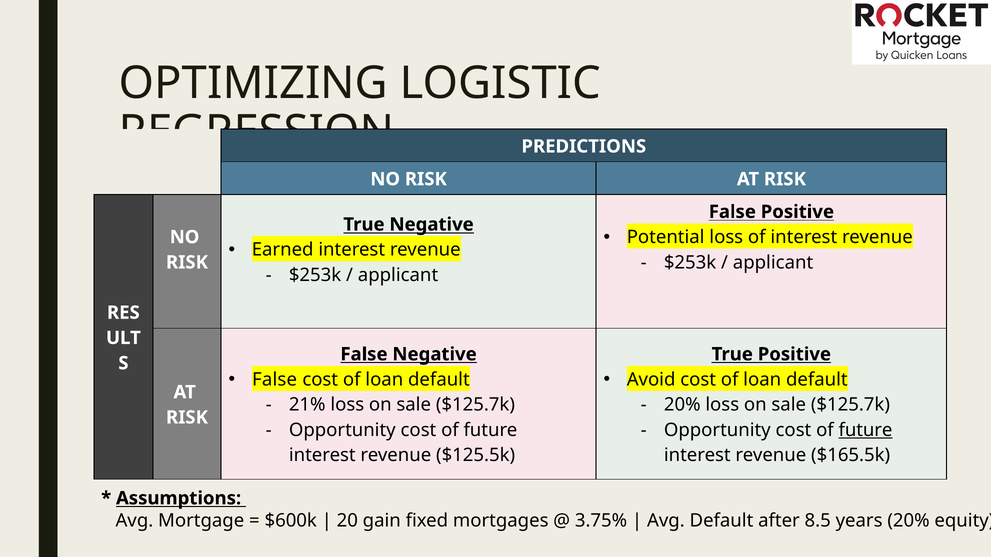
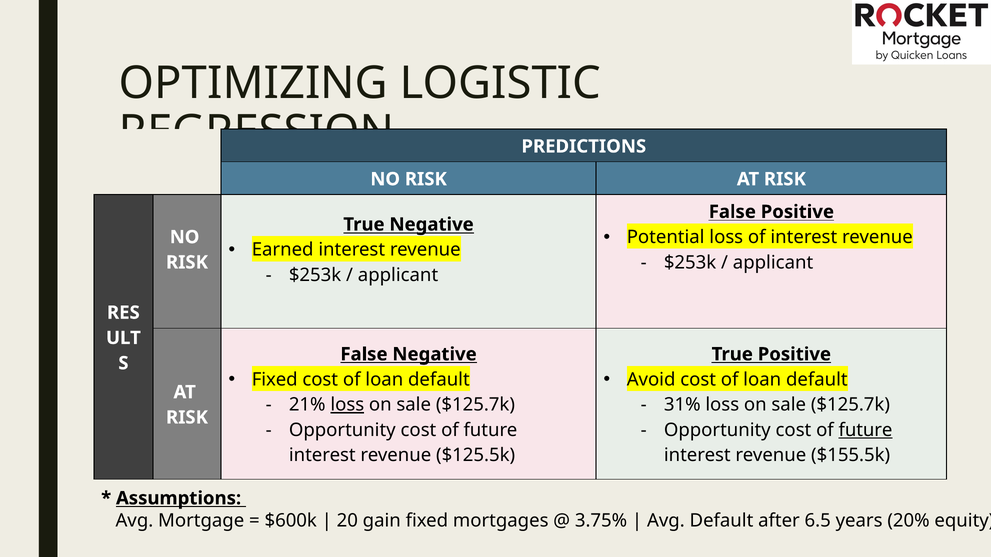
False at (275, 380): False -> Fixed
loss at (347, 405) underline: none -> present
20% at (682, 405): 20% -> 31%
$165.5k: $165.5k -> $155.5k
8.5: 8.5 -> 6.5
